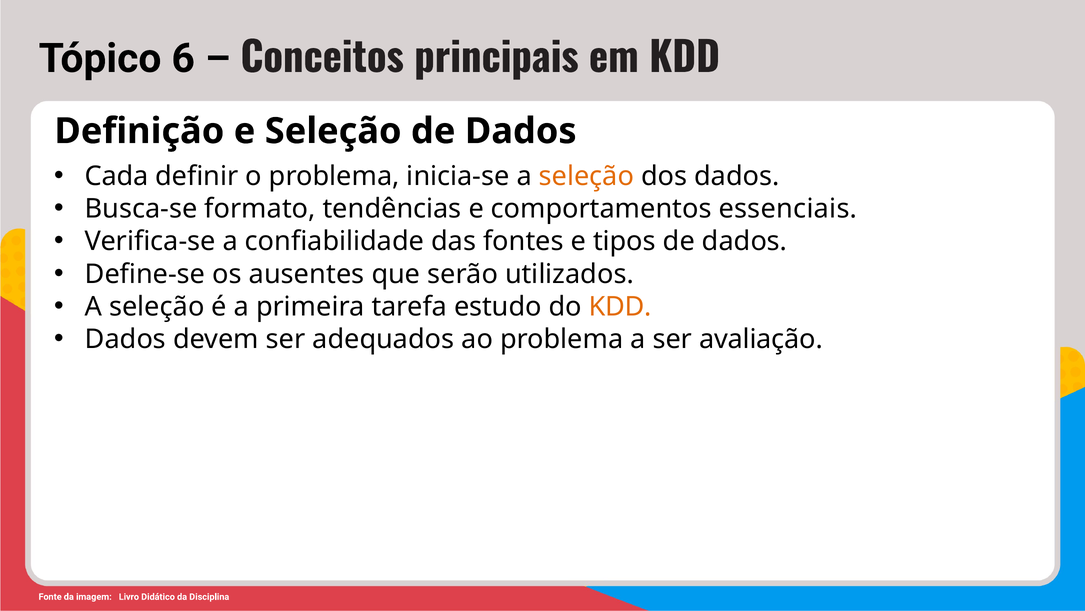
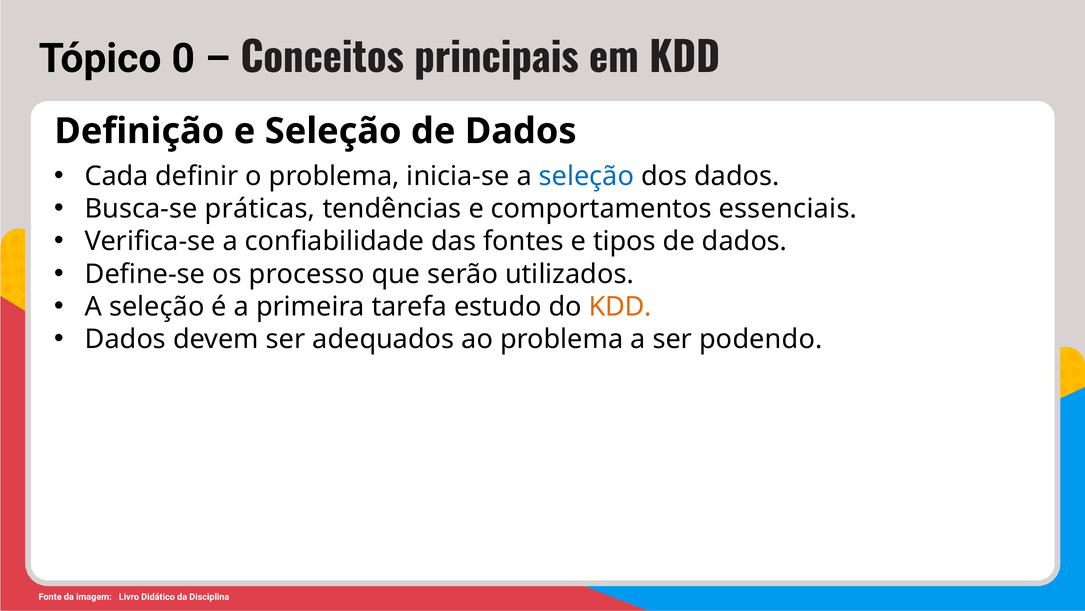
6: 6 -> 0
seleção at (586, 176) colour: orange -> blue
formato: formato -> práticas
ausentes: ausentes -> processo
avaliação: avaliação -> podendo
